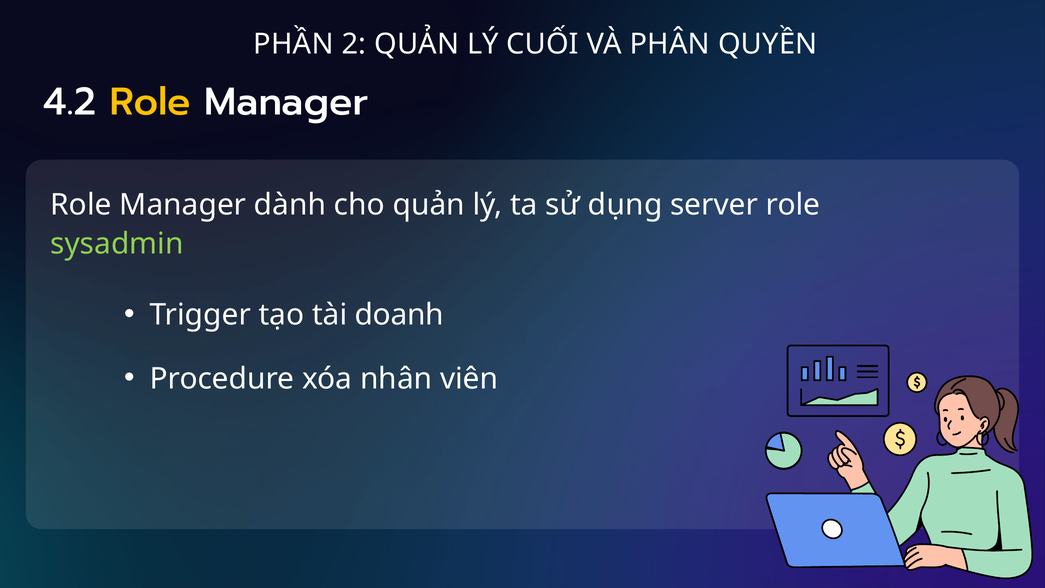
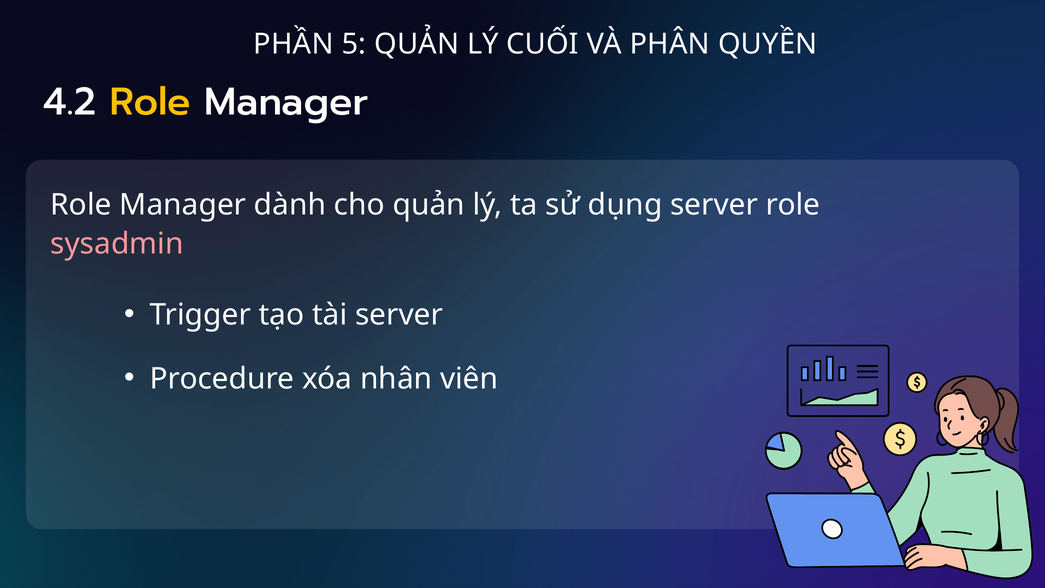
2: 2 -> 5
sysadmin colour: light green -> pink
tài doanh: doanh -> server
